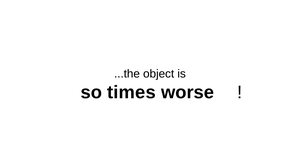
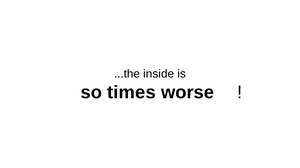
object: object -> inside
